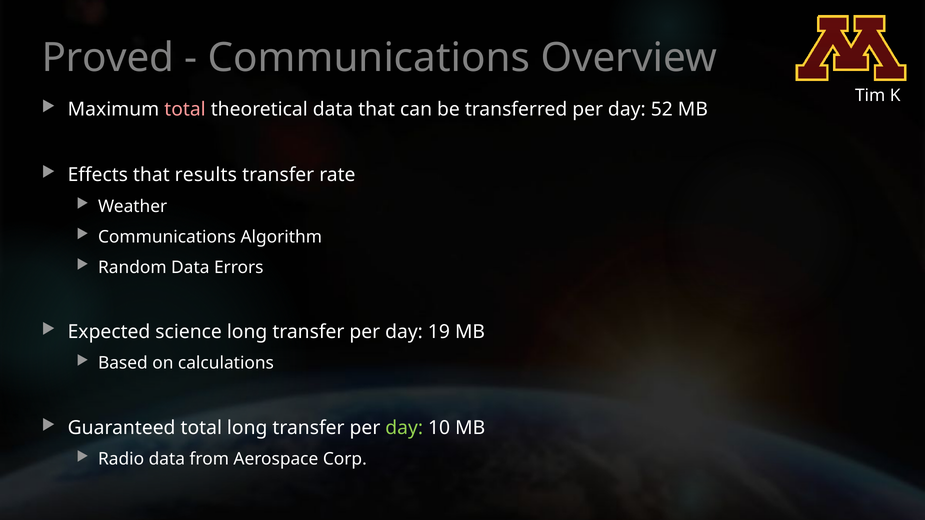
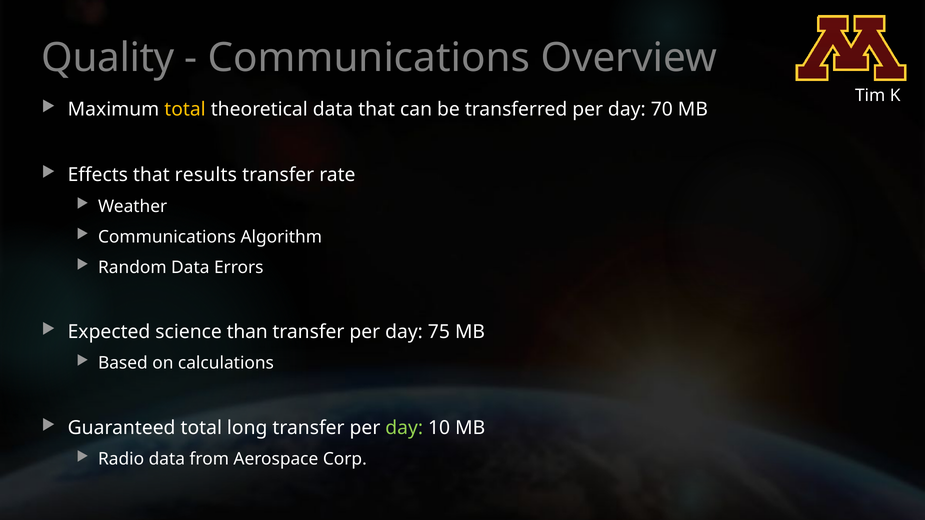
Proved: Proved -> Quality
total at (185, 110) colour: pink -> yellow
52: 52 -> 70
science long: long -> than
19: 19 -> 75
